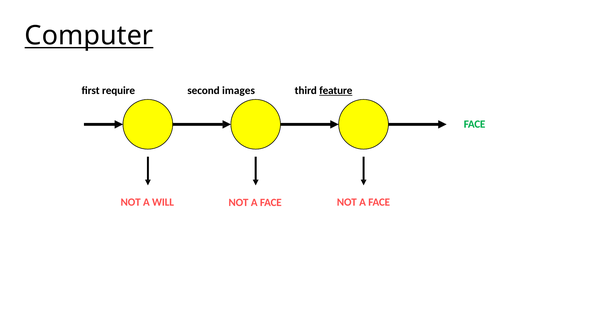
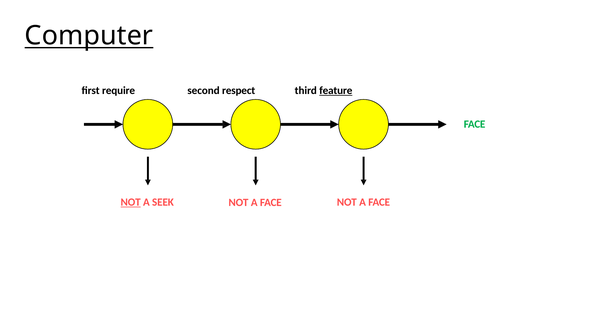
images: images -> respect
NOT at (131, 202) underline: none -> present
WILL: WILL -> SEEK
